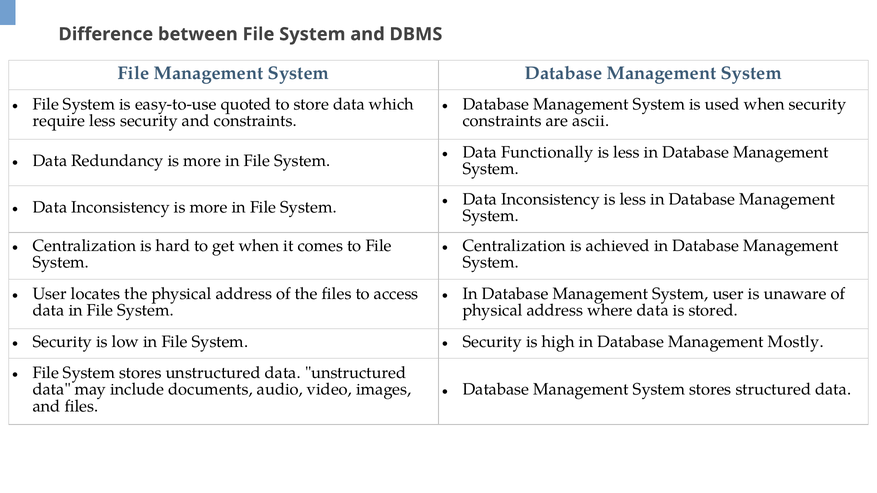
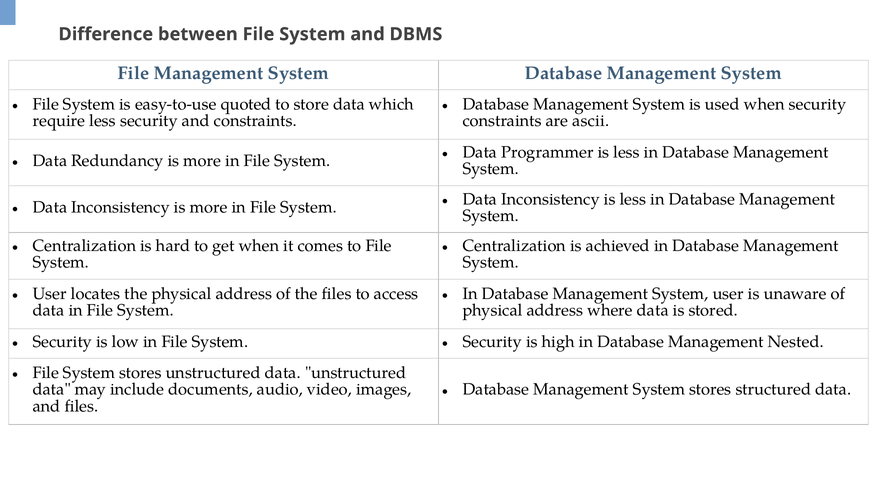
Functionally: Functionally -> Programmer
Mostly: Mostly -> Nested
